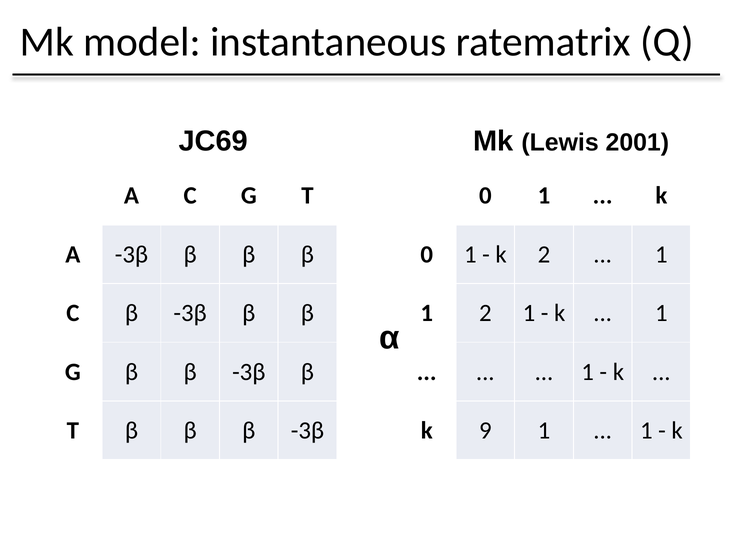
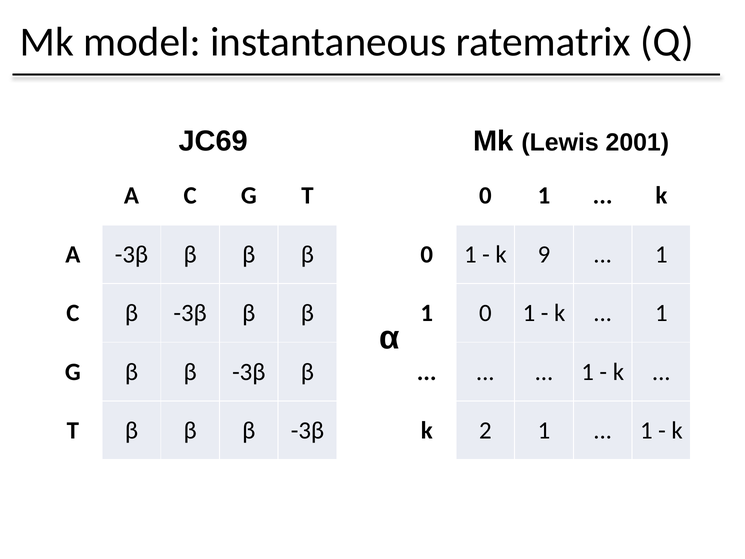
k 2: 2 -> 9
1 2: 2 -> 0
9: 9 -> 2
